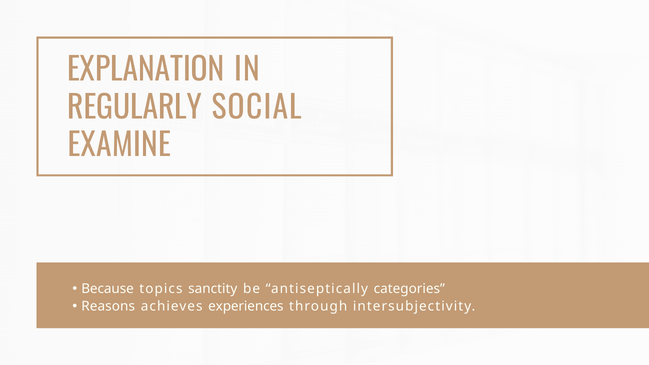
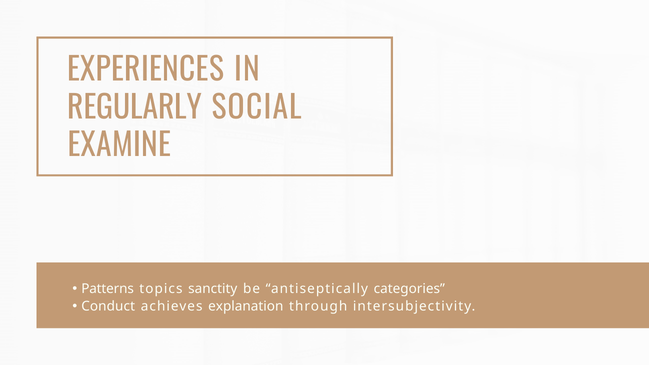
EXPLANATION: EXPLANATION -> EXPERIENCES
Because: Because -> Patterns
Reasons: Reasons -> Conduct
experiences: experiences -> explanation
